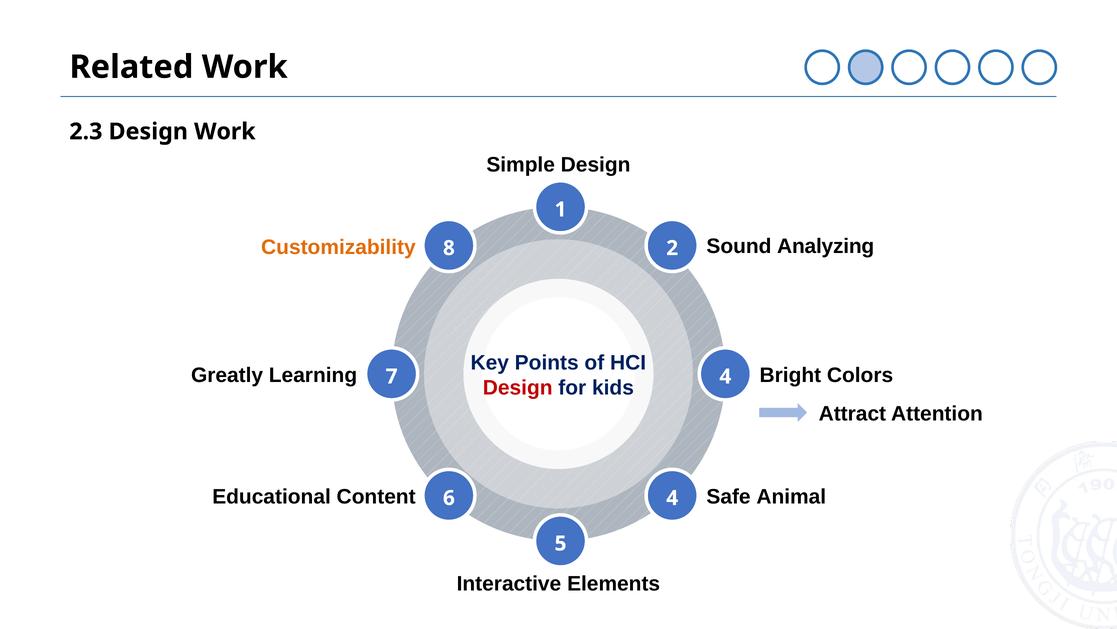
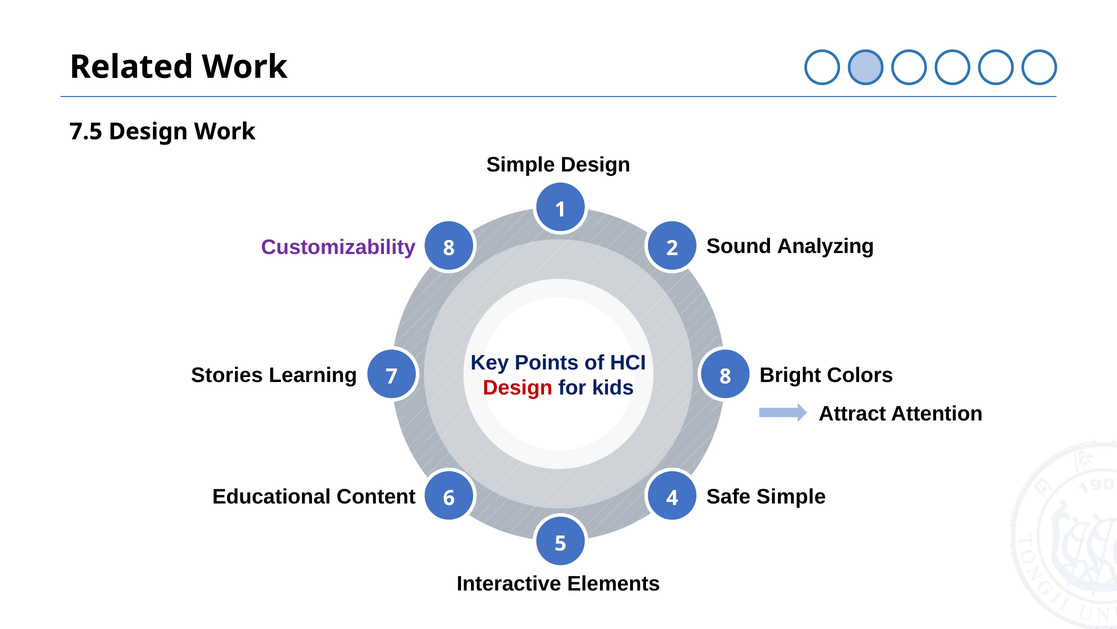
2.3: 2.3 -> 7.5
Customizability colour: orange -> purple
Greatly: Greatly -> Stories
7 4: 4 -> 8
Safe Animal: Animal -> Simple
